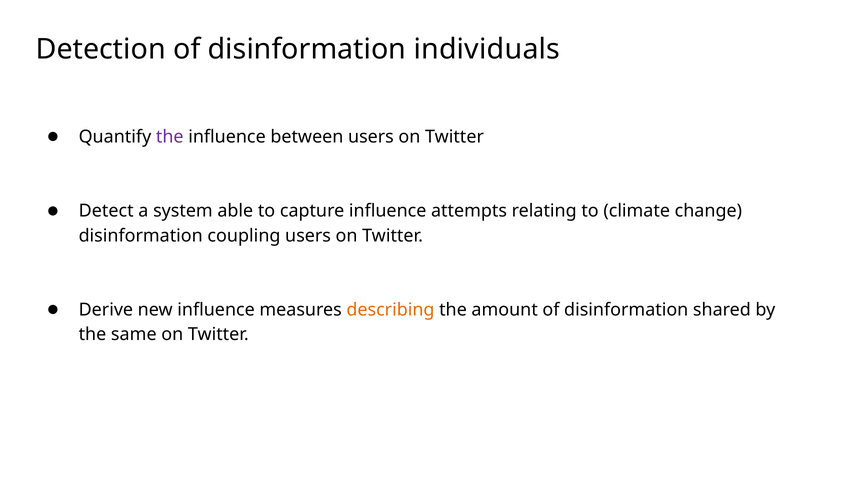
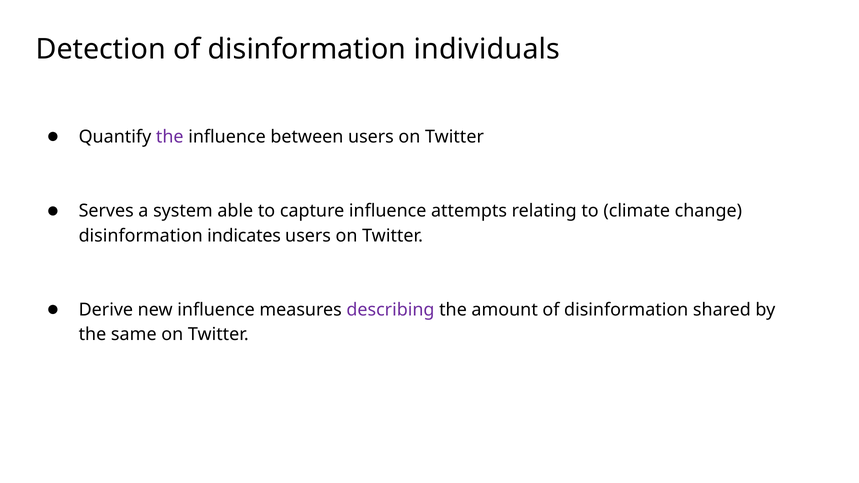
Detect: Detect -> Serves
coupling: coupling -> indicates
describing colour: orange -> purple
